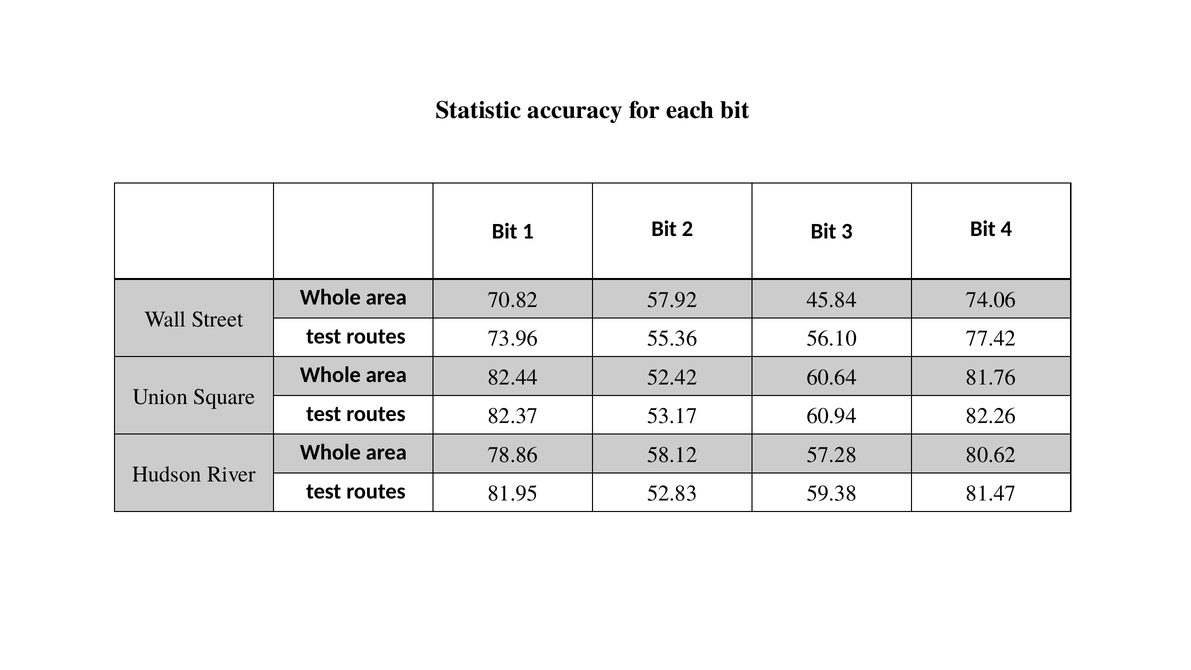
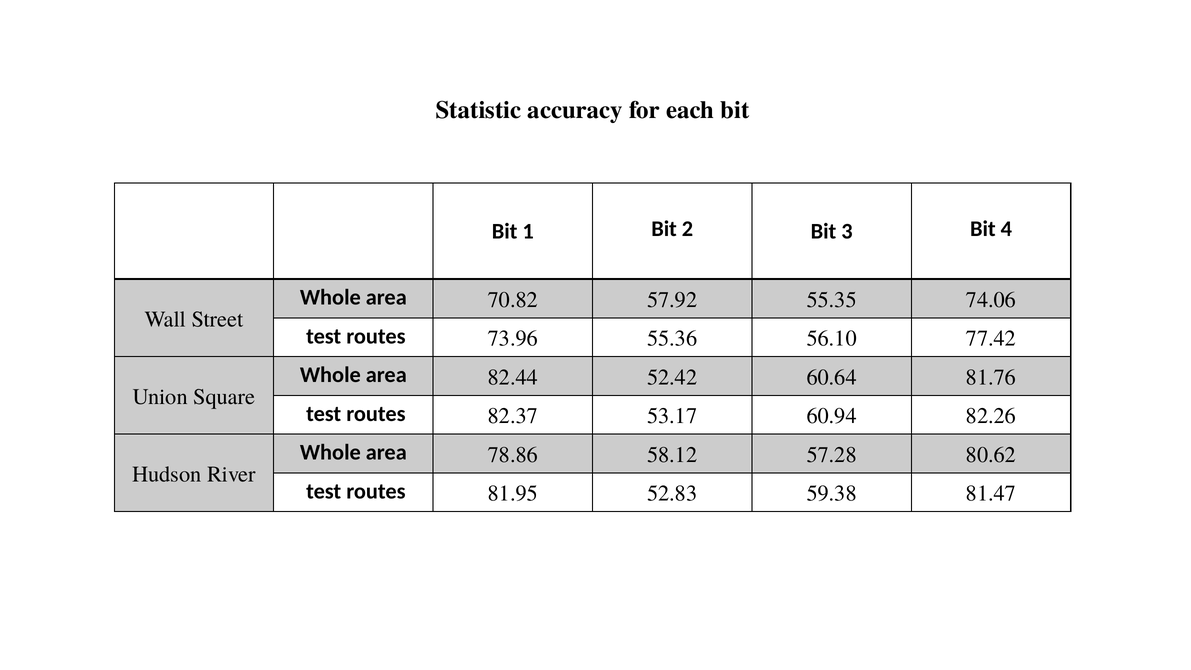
45.84: 45.84 -> 55.35
